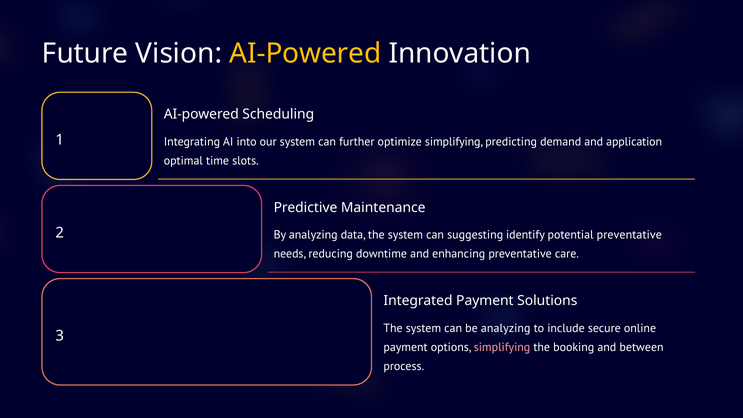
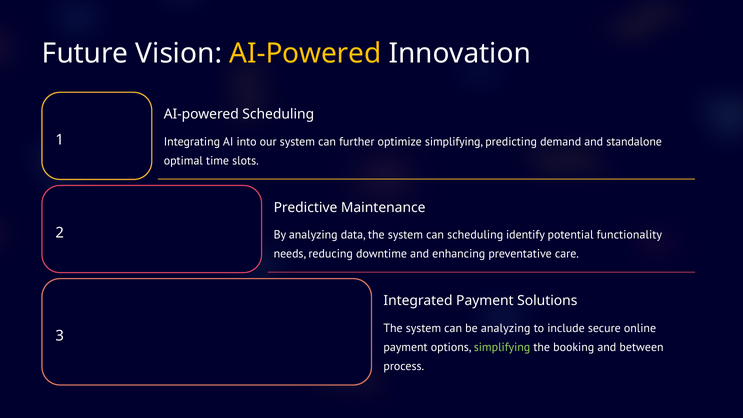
application: application -> standalone
can suggesting: suggesting -> scheduling
potential preventative: preventative -> functionality
simplifying at (502, 347) colour: pink -> light green
